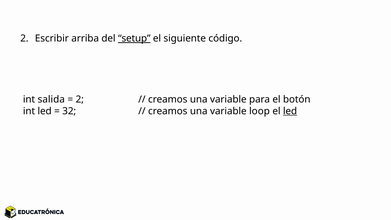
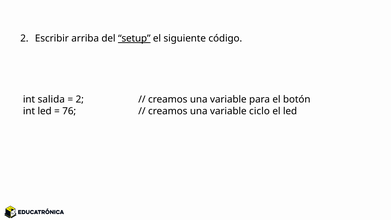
32: 32 -> 76
loop: loop -> ciclo
led at (290, 111) underline: present -> none
